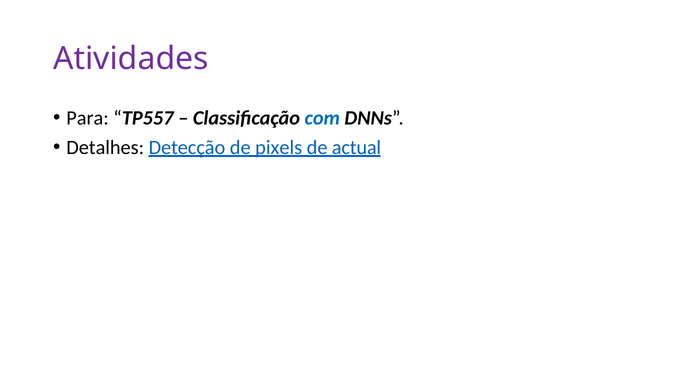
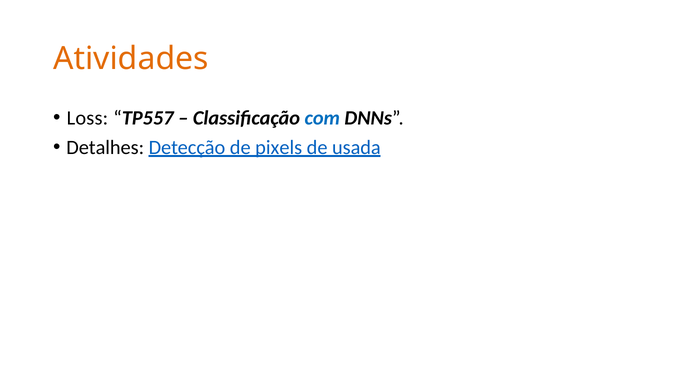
Atividades colour: purple -> orange
Para: Para -> Loss
actual: actual -> usada
